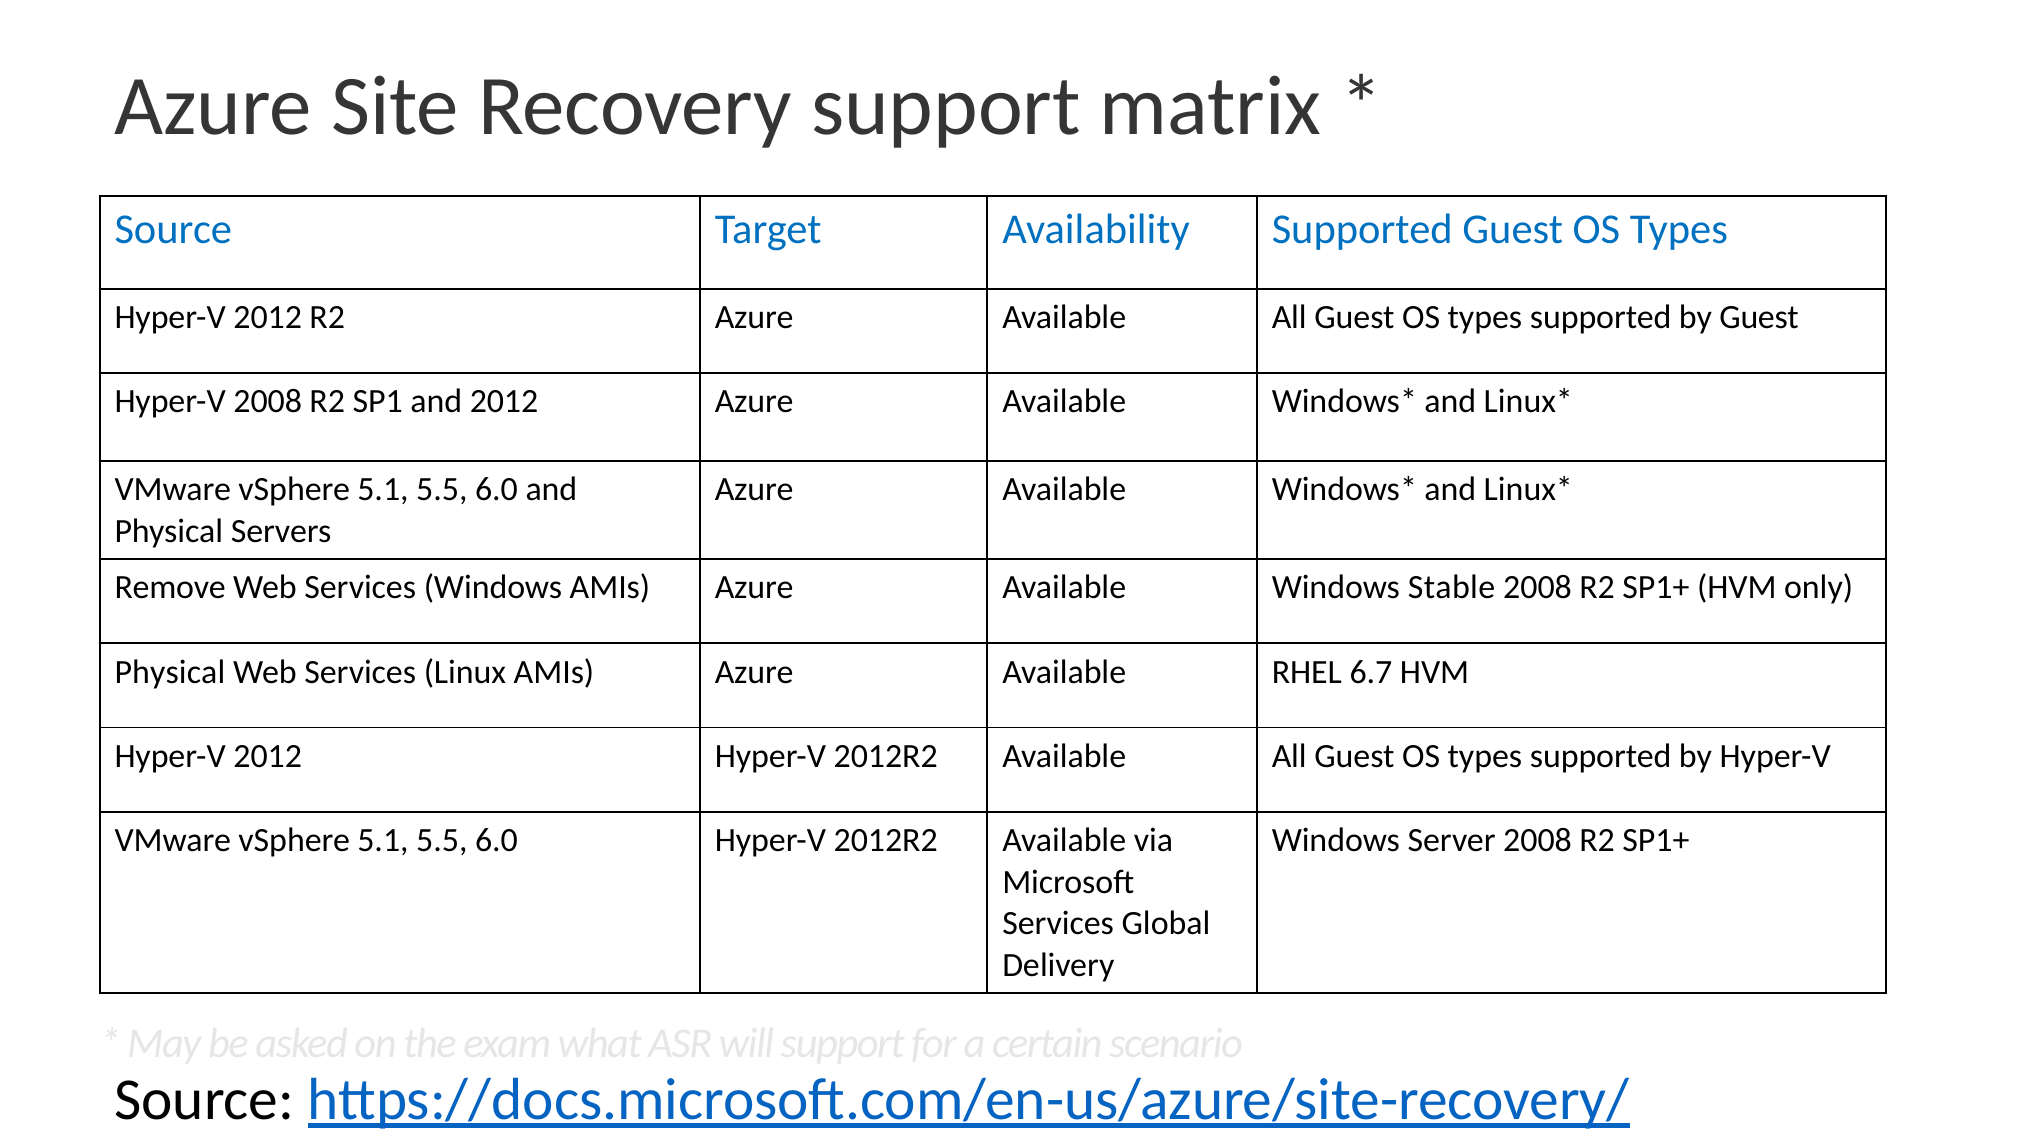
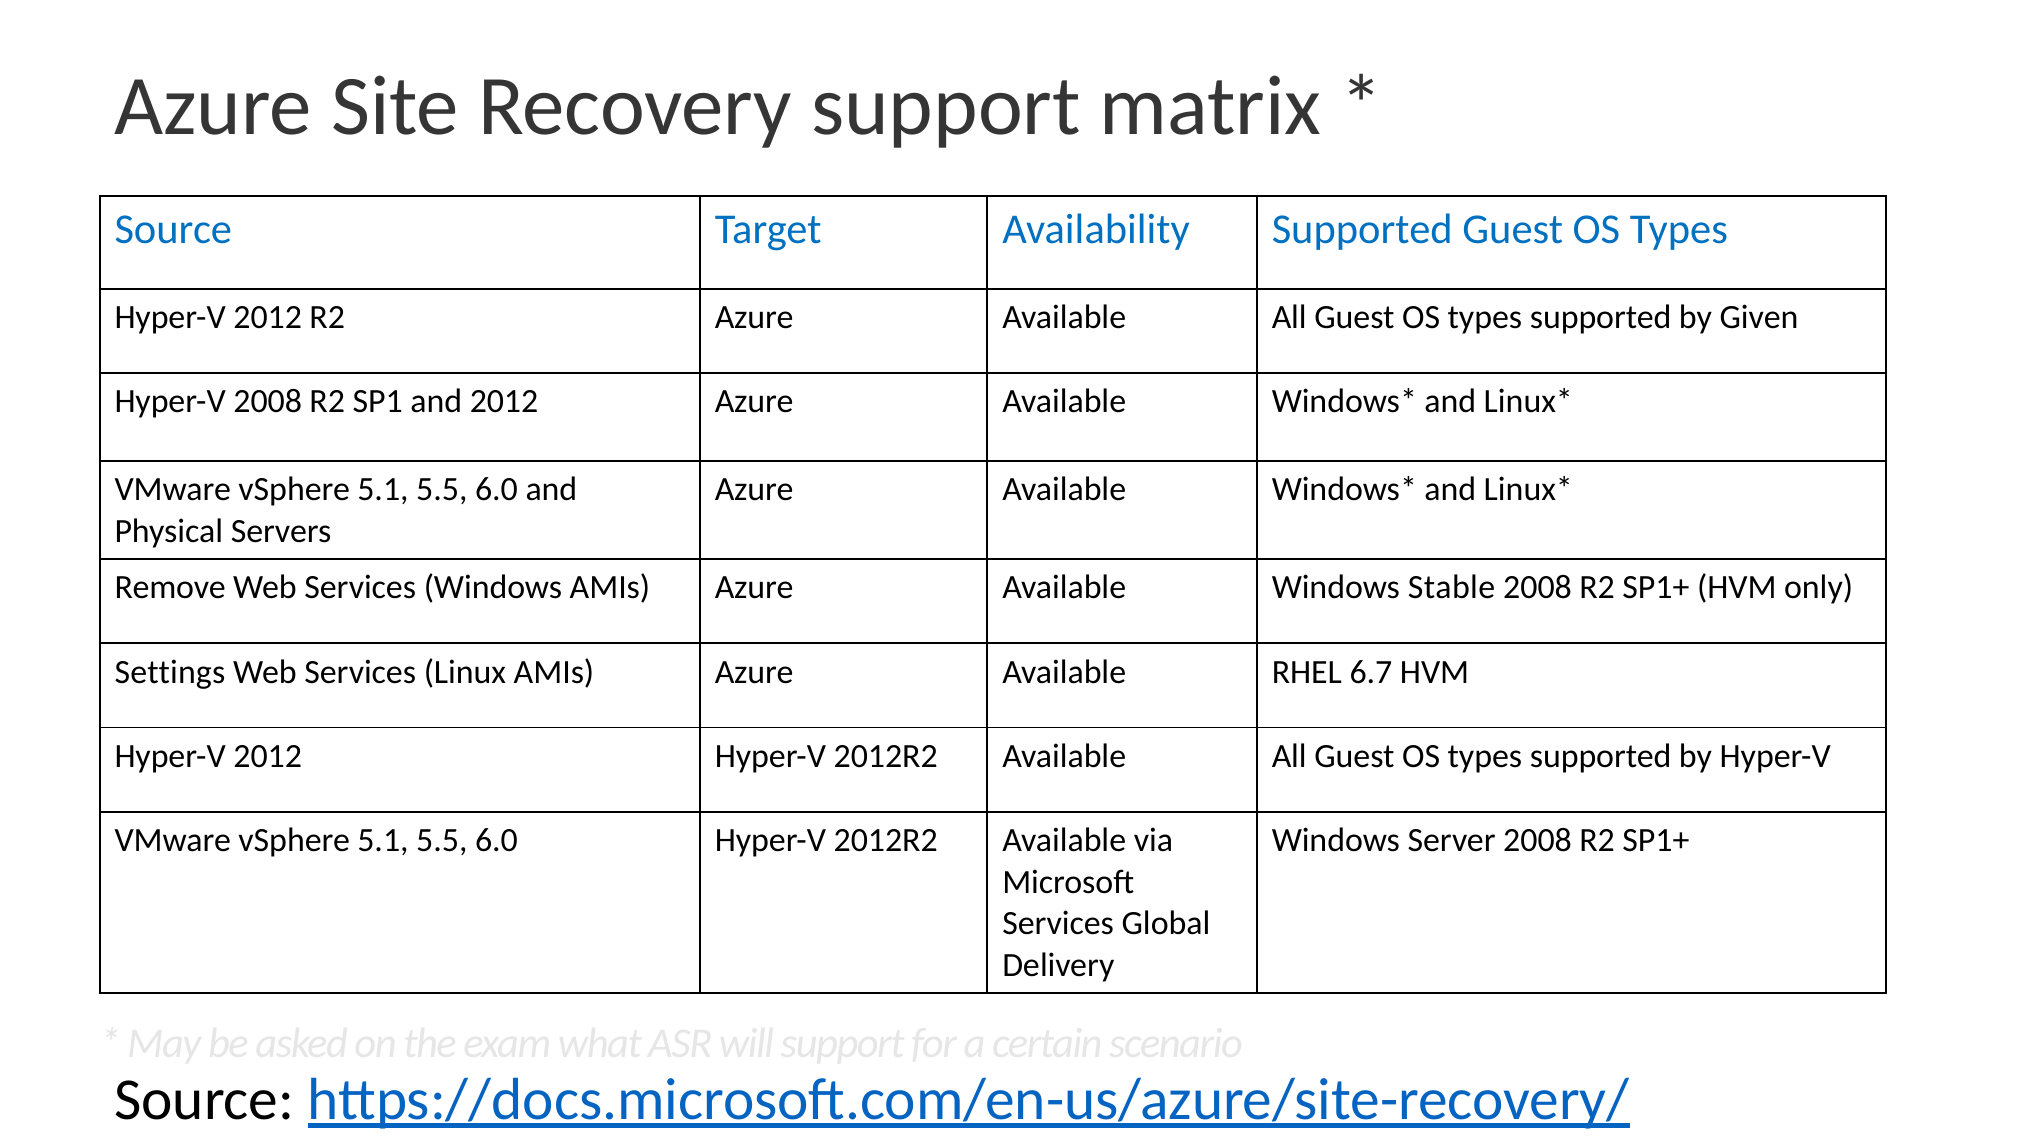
by Guest: Guest -> Given
Physical at (170, 672): Physical -> Settings
